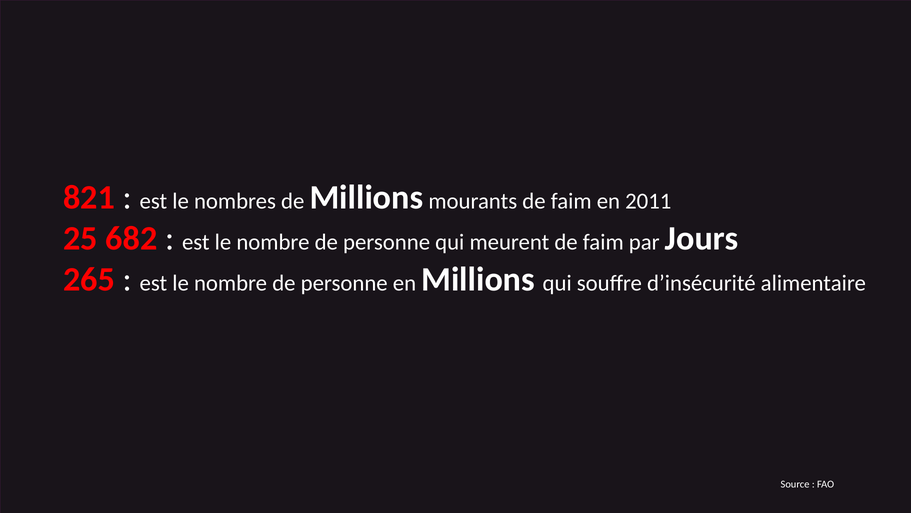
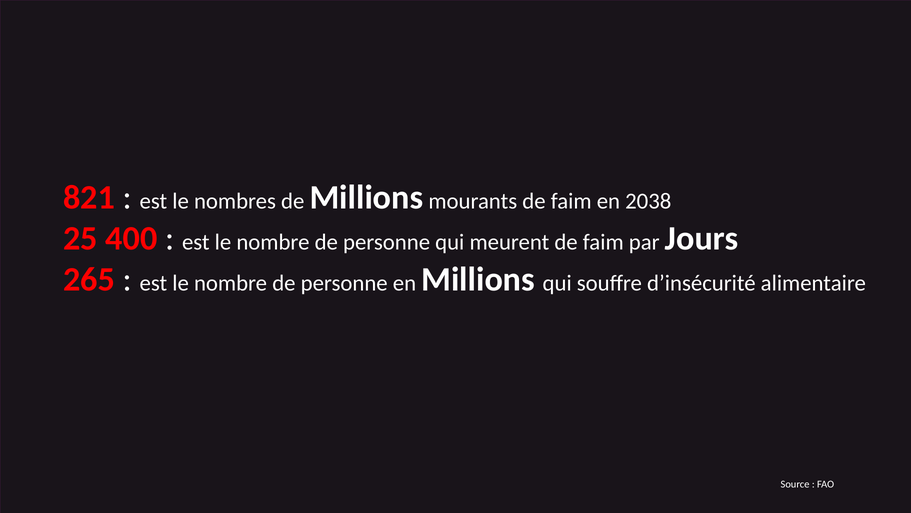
2011: 2011 -> 2038
682: 682 -> 400
